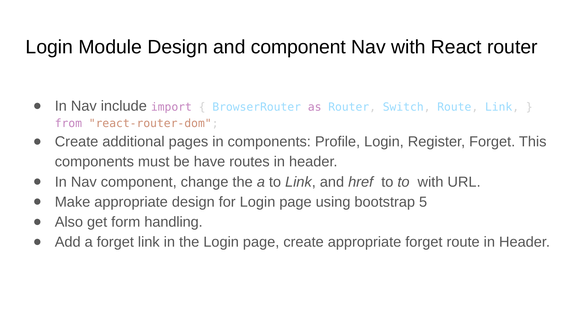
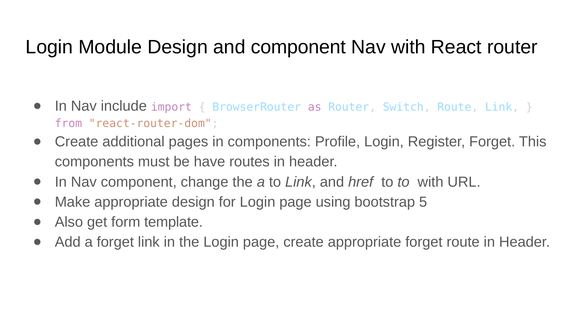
handling: handling -> template
